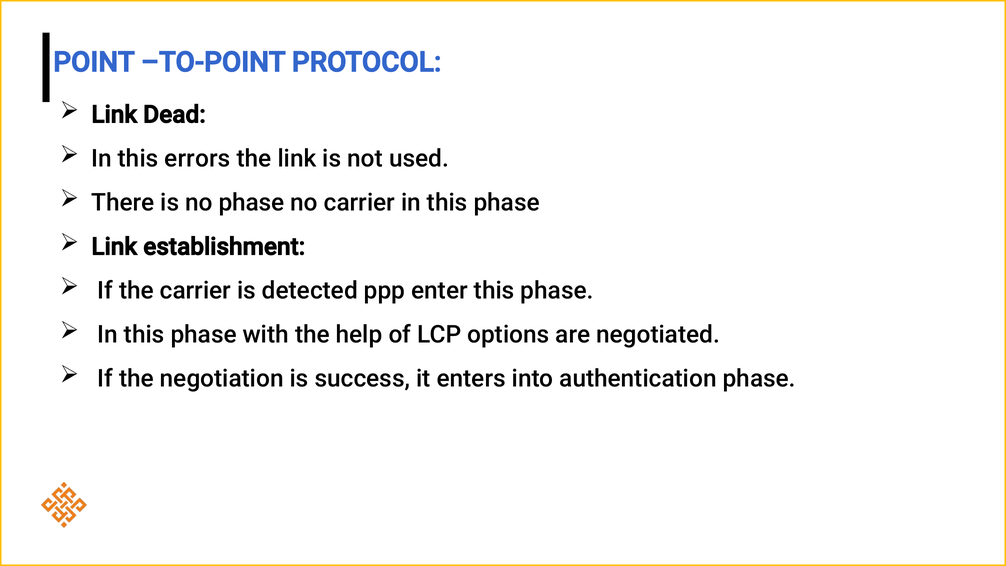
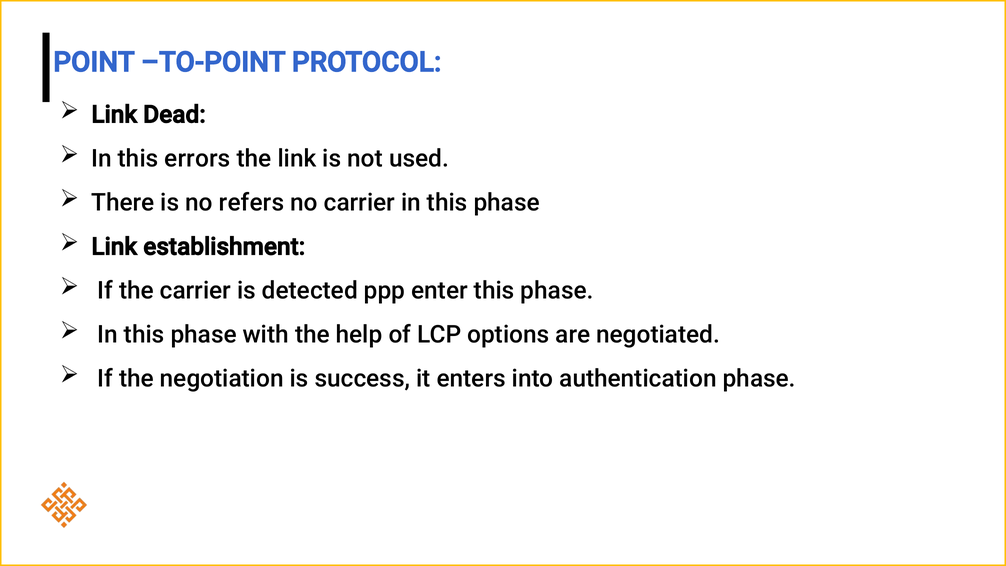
no phase: phase -> refers
